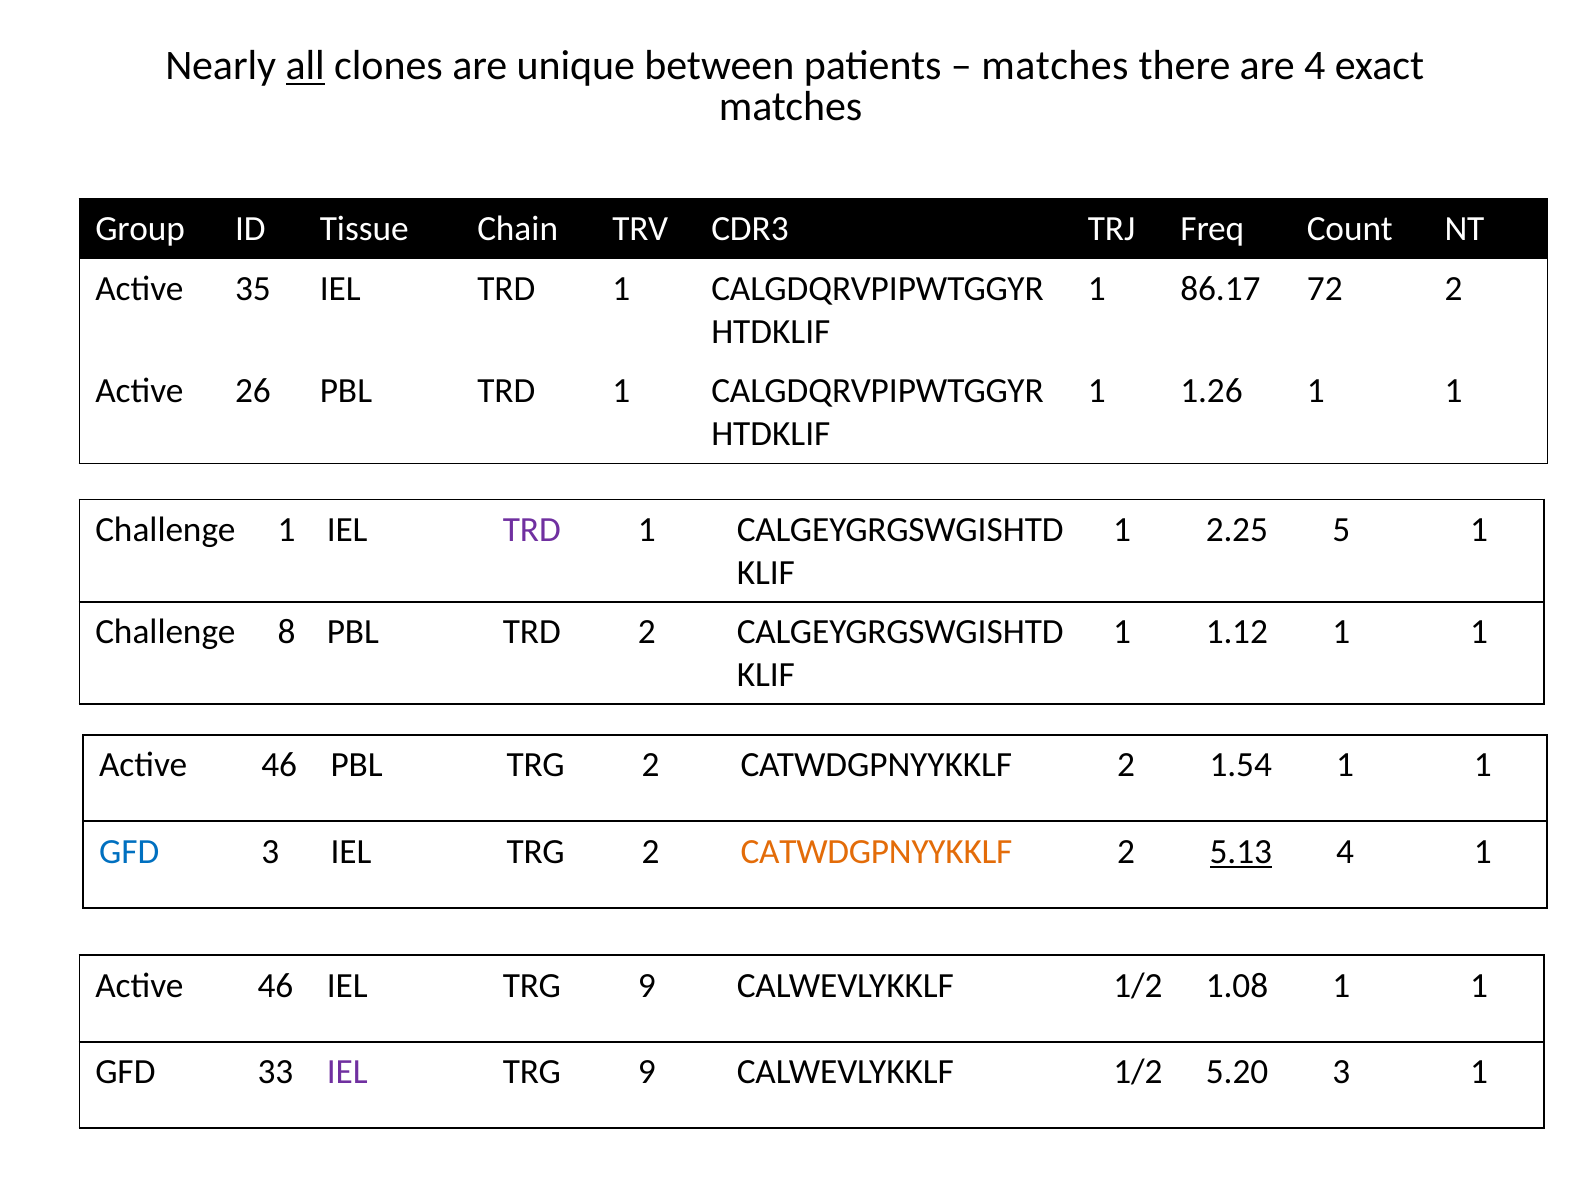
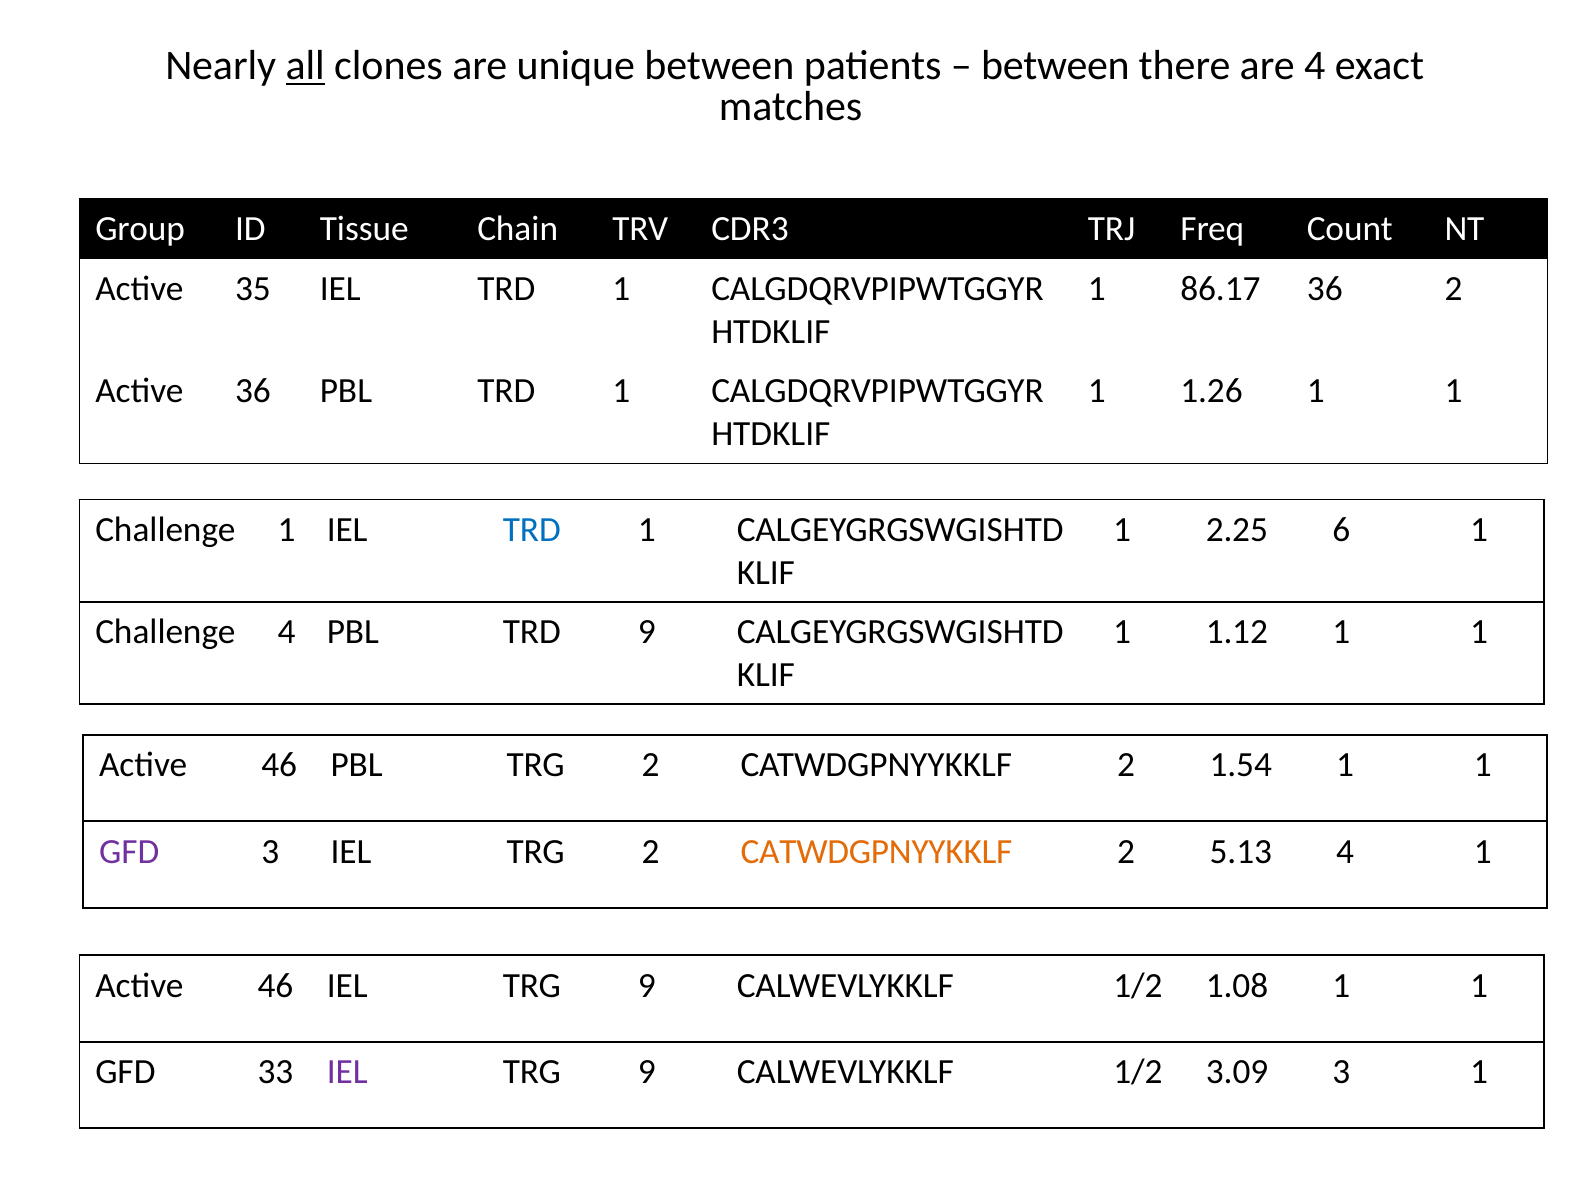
matches at (1055, 66): matches -> between
86.17 72: 72 -> 36
Active 26: 26 -> 36
TRD at (532, 529) colour: purple -> blue
5: 5 -> 6
Challenge 8: 8 -> 4
TRD 2: 2 -> 9
GFD at (129, 851) colour: blue -> purple
5.13 underline: present -> none
5.20: 5.20 -> 3.09
